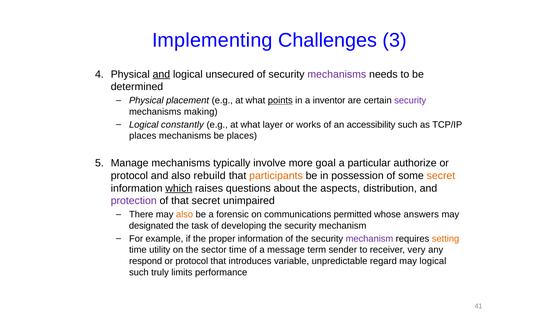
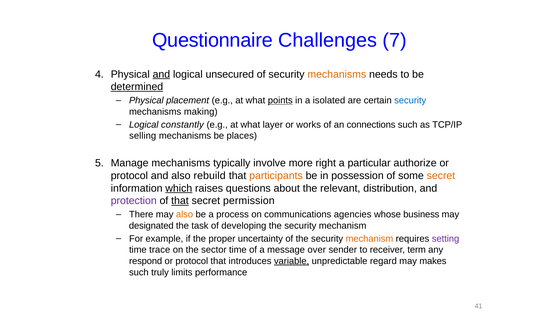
Implementing: Implementing -> Questionnaire
3: 3 -> 7
mechanisms at (337, 74) colour: purple -> orange
determined underline: none -> present
inventor: inventor -> isolated
security at (410, 100) colour: purple -> blue
accessibility: accessibility -> connections
places at (143, 136): places -> selling
goal: goal -> right
aspects: aspects -> relevant
that at (180, 200) underline: none -> present
unimpaired: unimpaired -> permission
forensic: forensic -> process
permitted: permitted -> agencies
answers: answers -> business
proper information: information -> uncertainty
mechanism at (369, 238) colour: purple -> orange
setting colour: orange -> purple
utility: utility -> trace
term: term -> over
very: very -> term
variable underline: none -> present
may logical: logical -> makes
